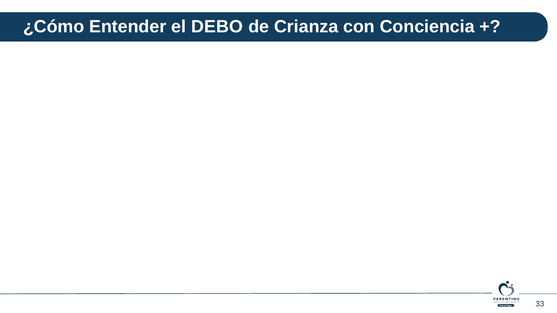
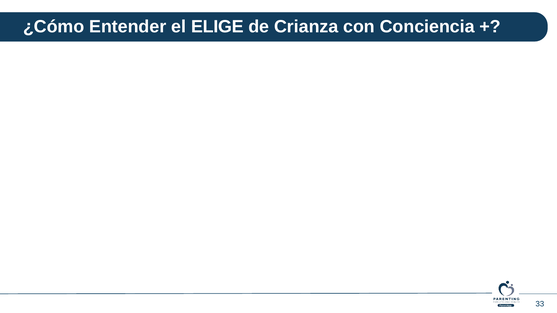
DEBO: DEBO -> ELIGE
